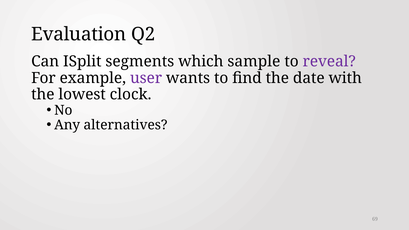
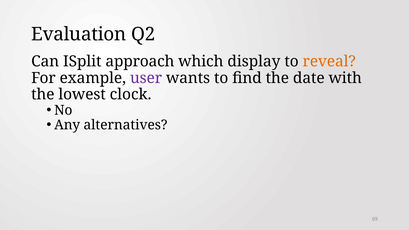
segments: segments -> approach
sample: sample -> display
reveal colour: purple -> orange
